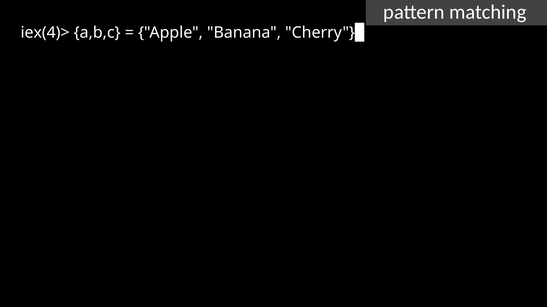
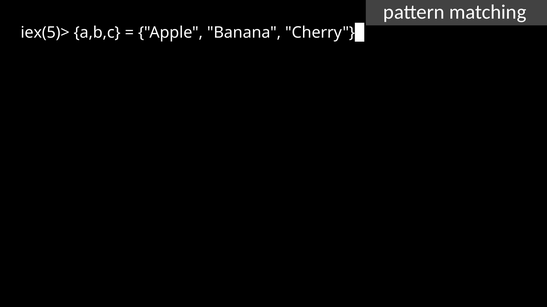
iex(4)>: iex(4)> -> iex(5)>
